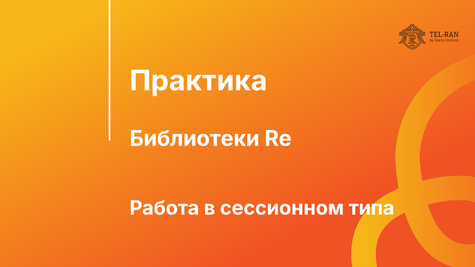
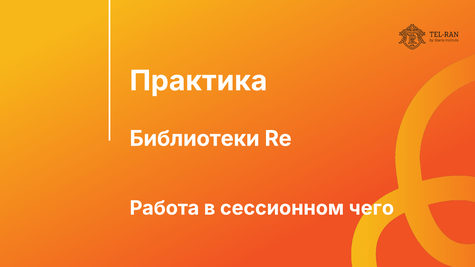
типа: типа -> чего
